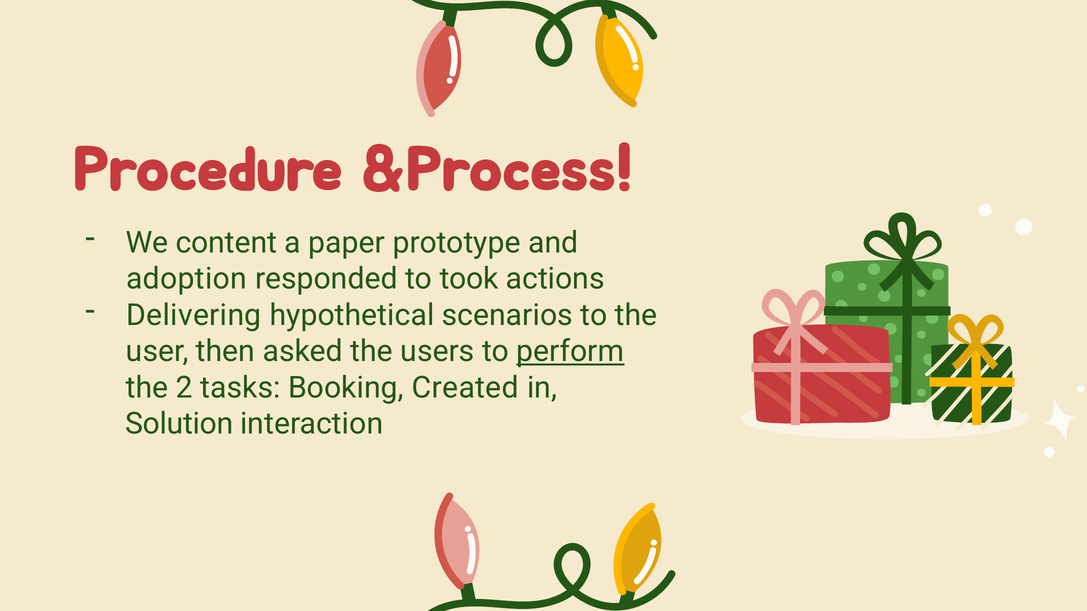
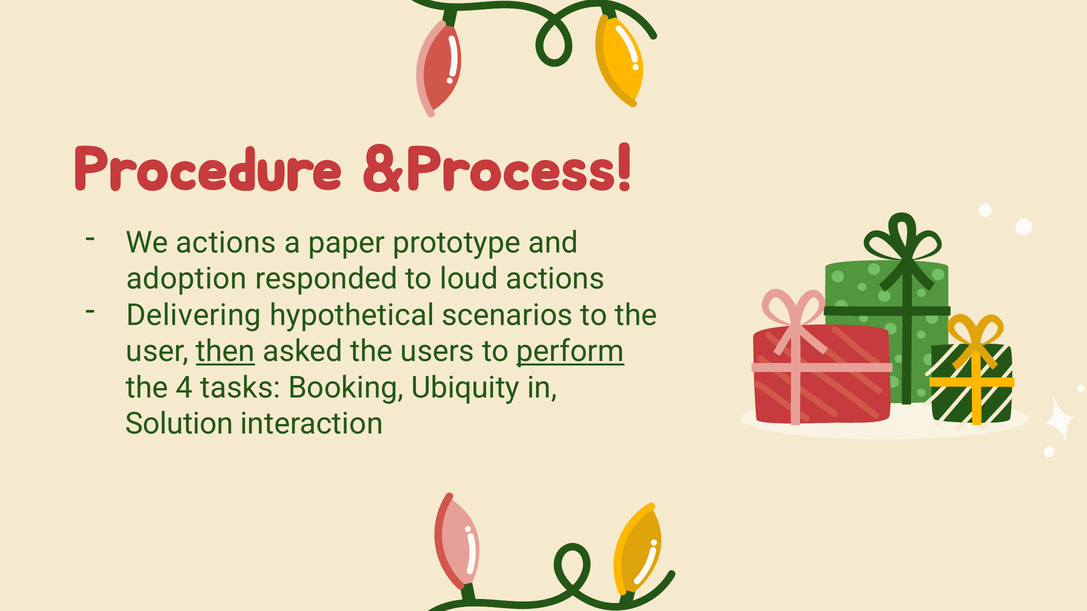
We content: content -> actions
took: took -> loud
then underline: none -> present
2: 2 -> 4
Created: Created -> Ubiquity
